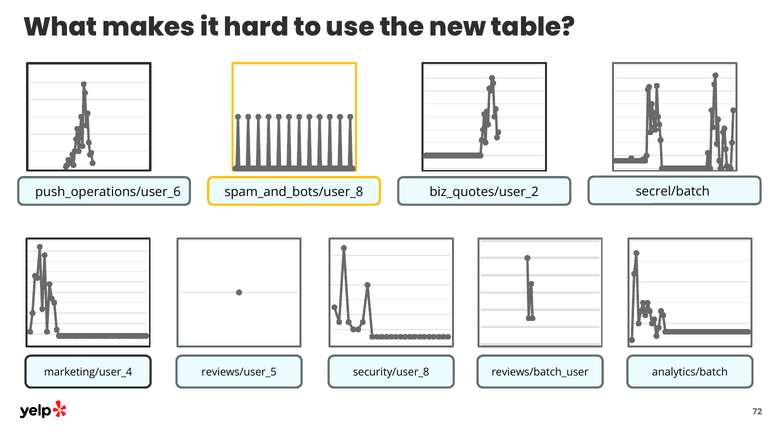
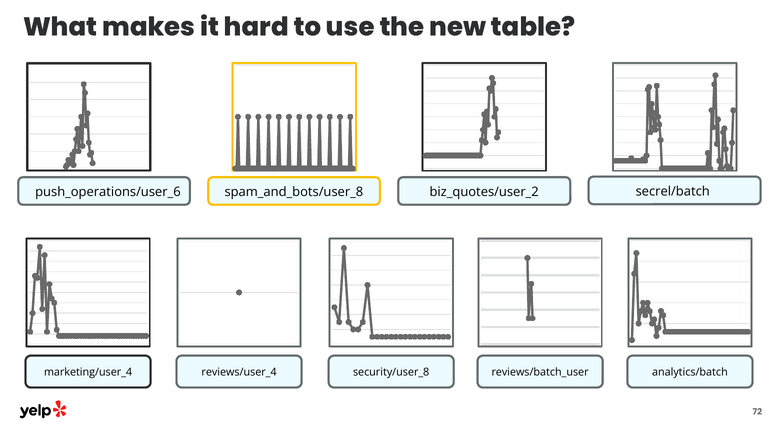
reviews/user_5: reviews/user_5 -> reviews/user_4
